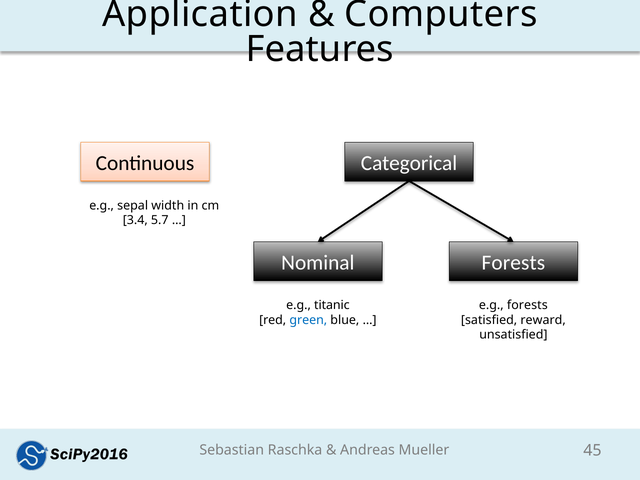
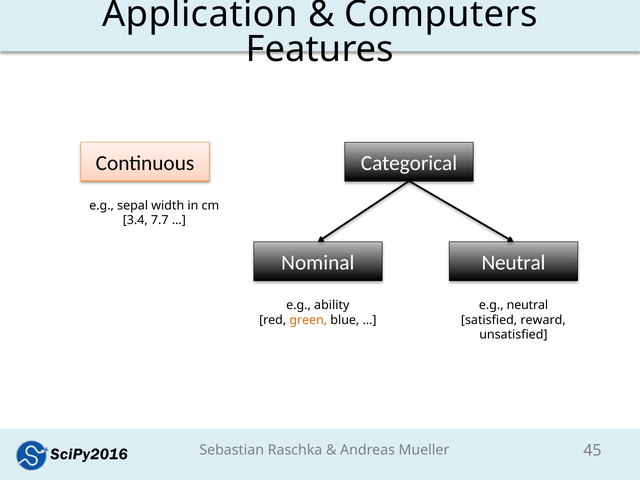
5.7: 5.7 -> 7.7
Nominal Forests: Forests -> Neutral
titanic: titanic -> ability
e.g forests: forests -> neutral
green colour: blue -> orange
